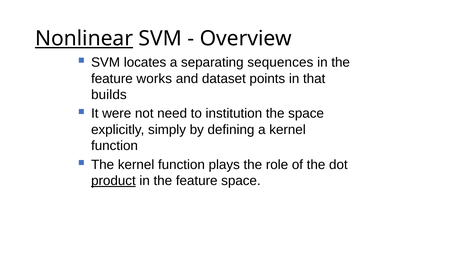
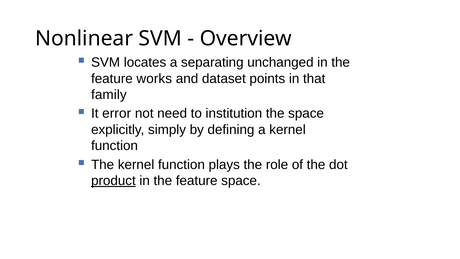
Nonlinear underline: present -> none
sequences: sequences -> unchanged
builds: builds -> family
were: were -> error
